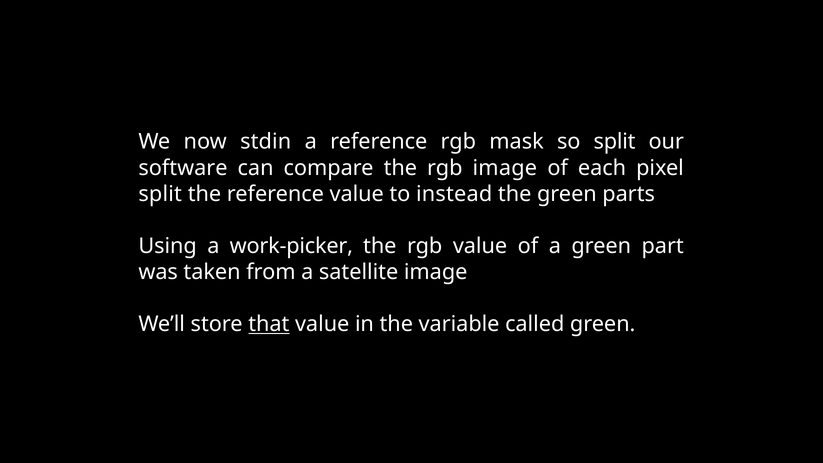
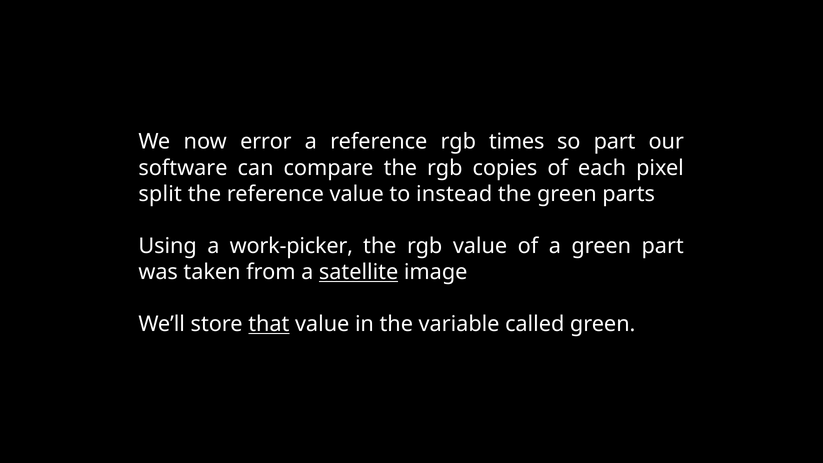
stdin: stdin -> error
mask: mask -> times
so split: split -> part
rgb image: image -> copies
satellite underline: none -> present
